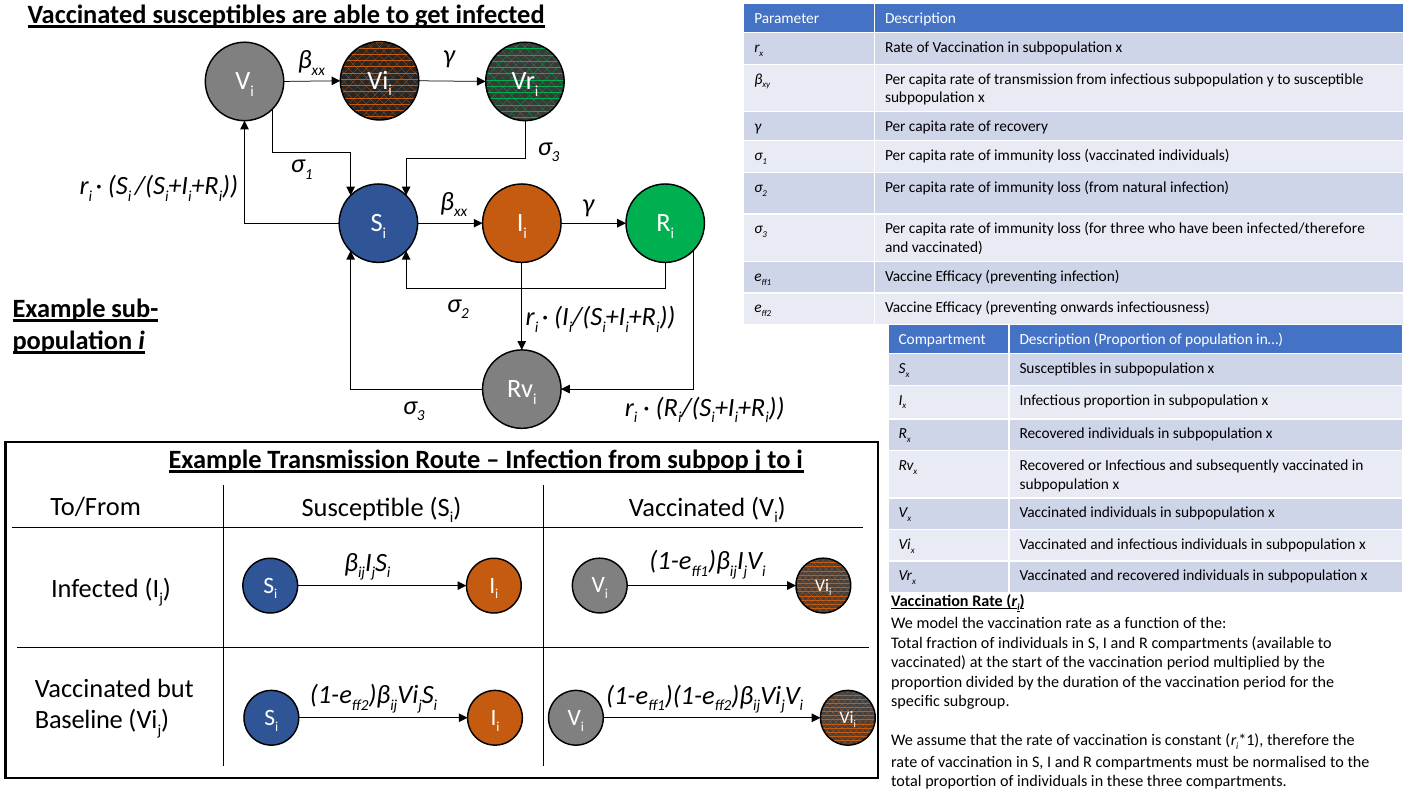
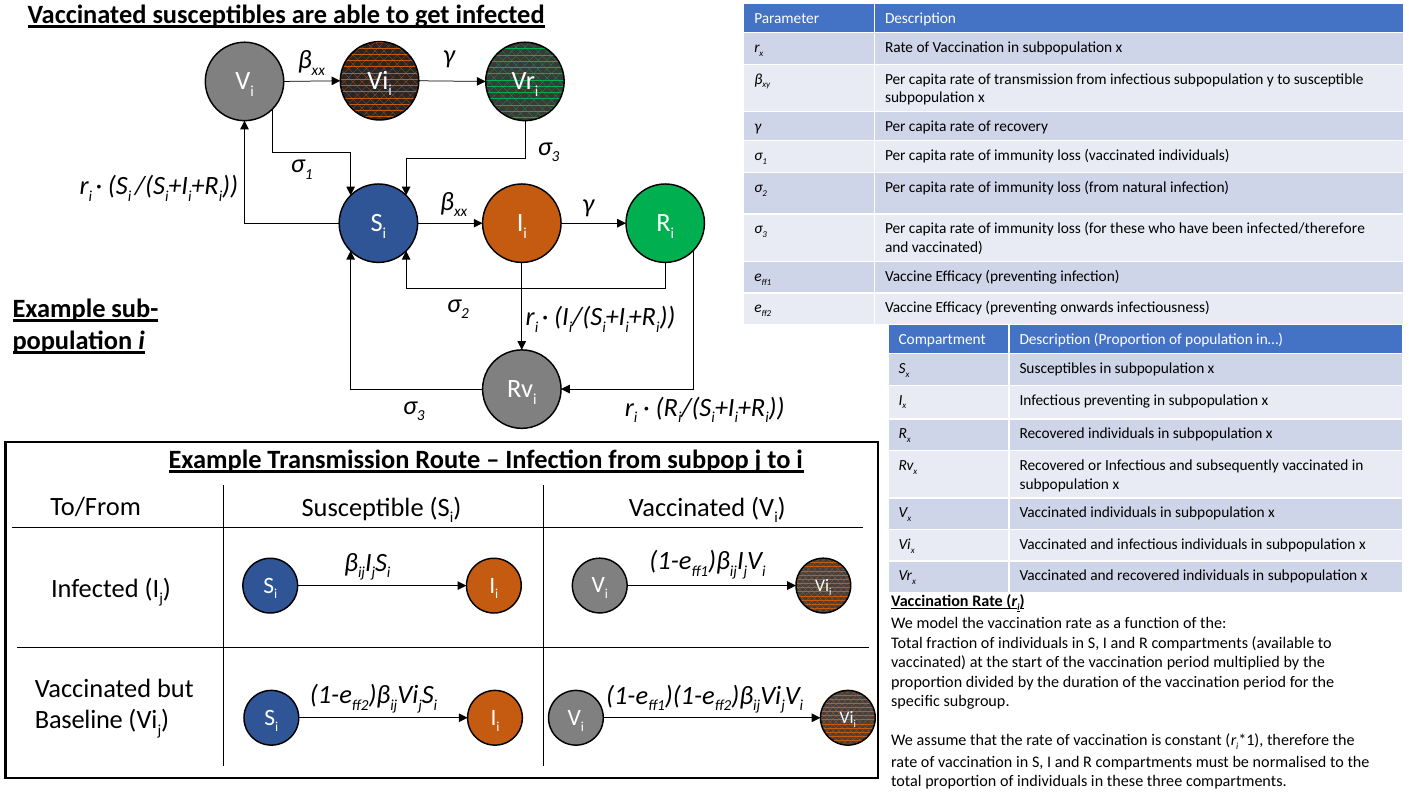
for three: three -> these
Infectious proportion: proportion -> preventing
